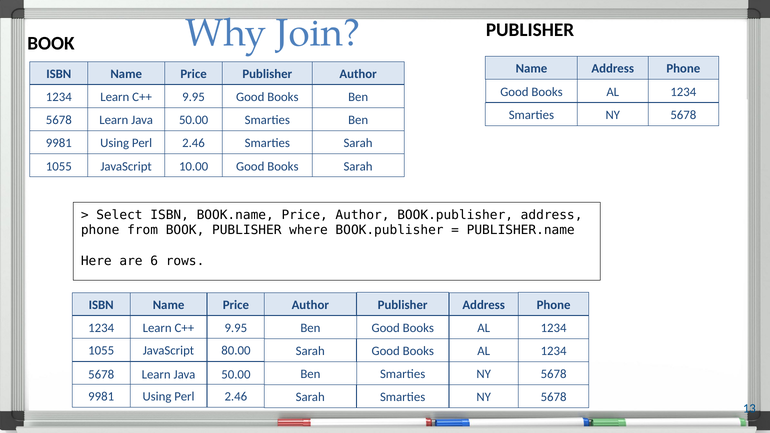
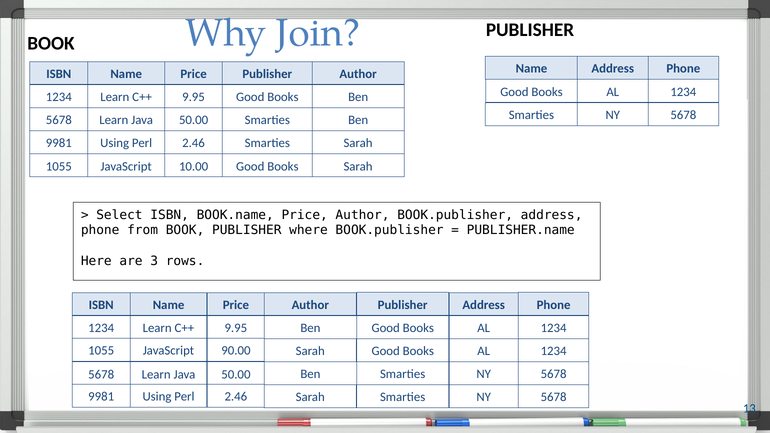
6: 6 -> 3
80.00: 80.00 -> 90.00
